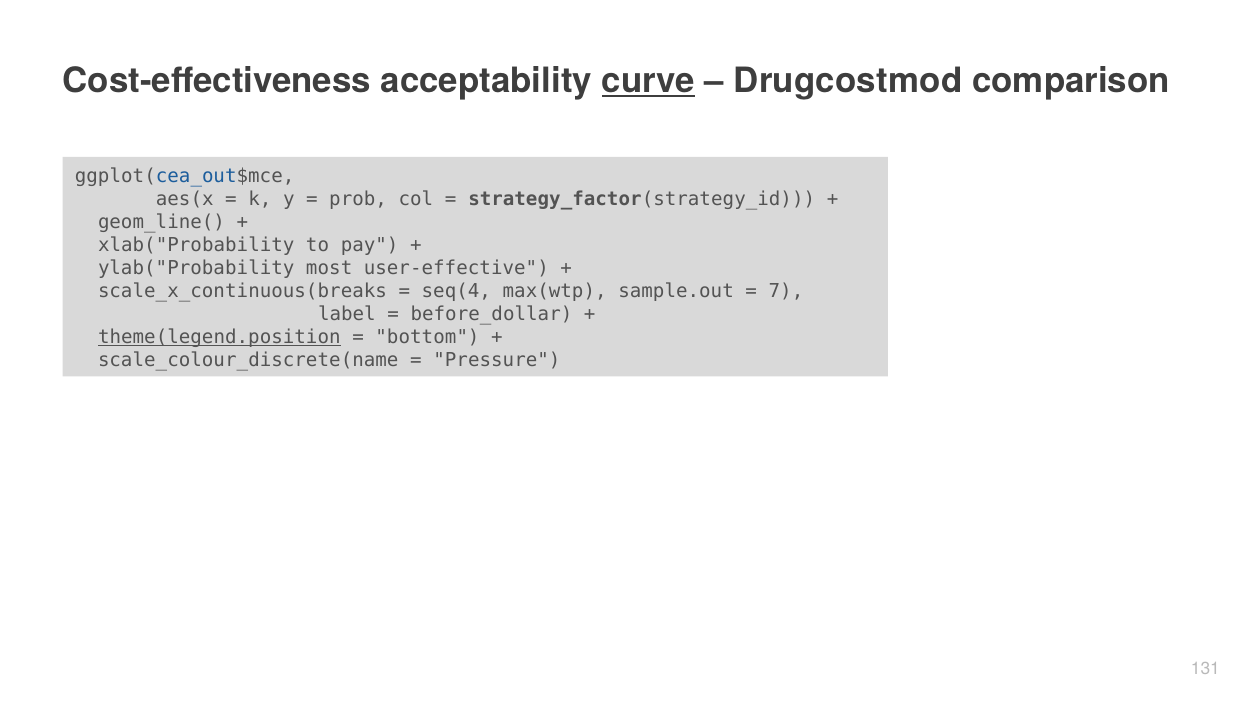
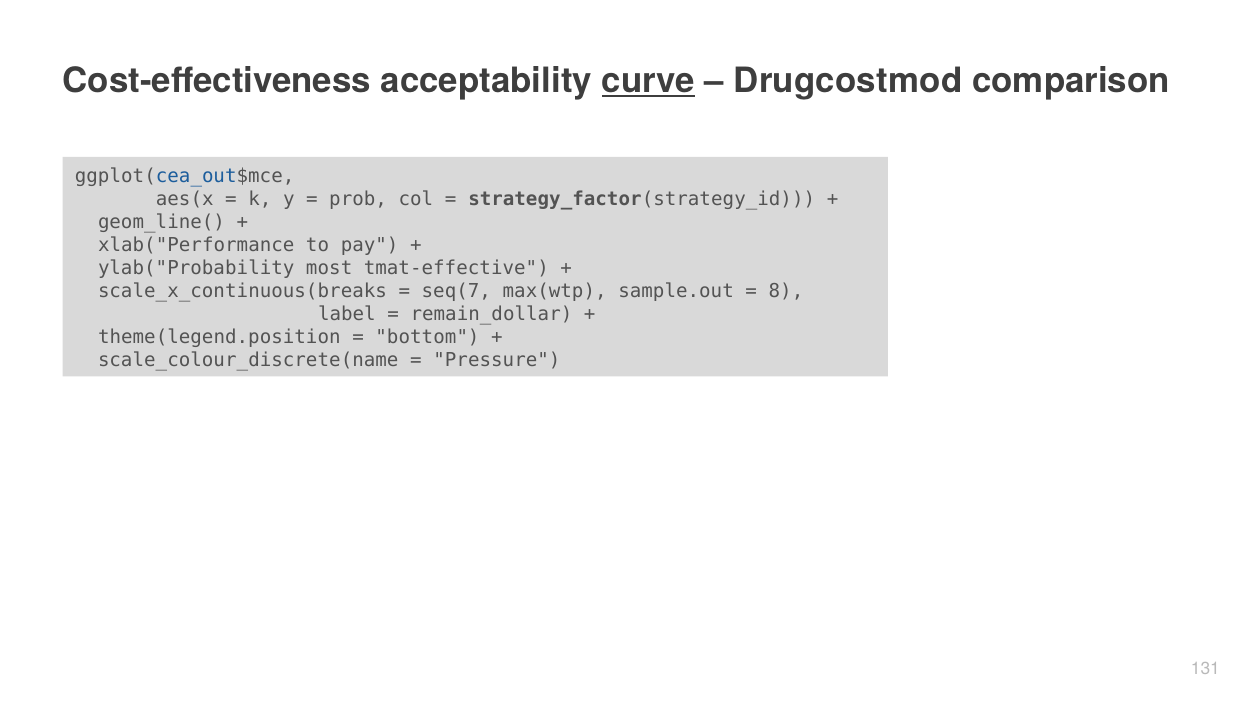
xlab("Probability: xlab("Probability -> xlab("Performance
user-effective: user-effective -> tmat-effective
seq(4: seq(4 -> seq(7
7: 7 -> 8
before_dollar: before_dollar -> remain_dollar
theme(legend.position underline: present -> none
